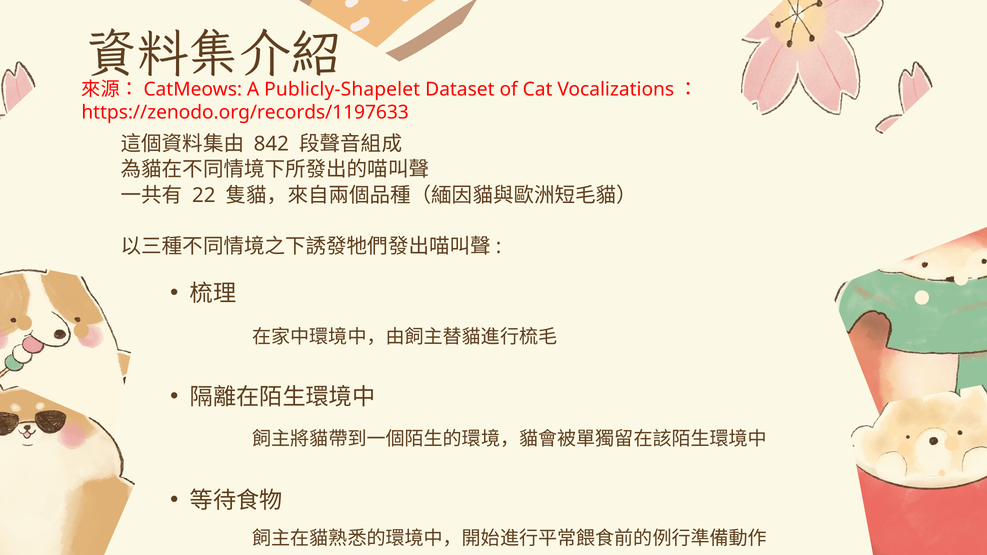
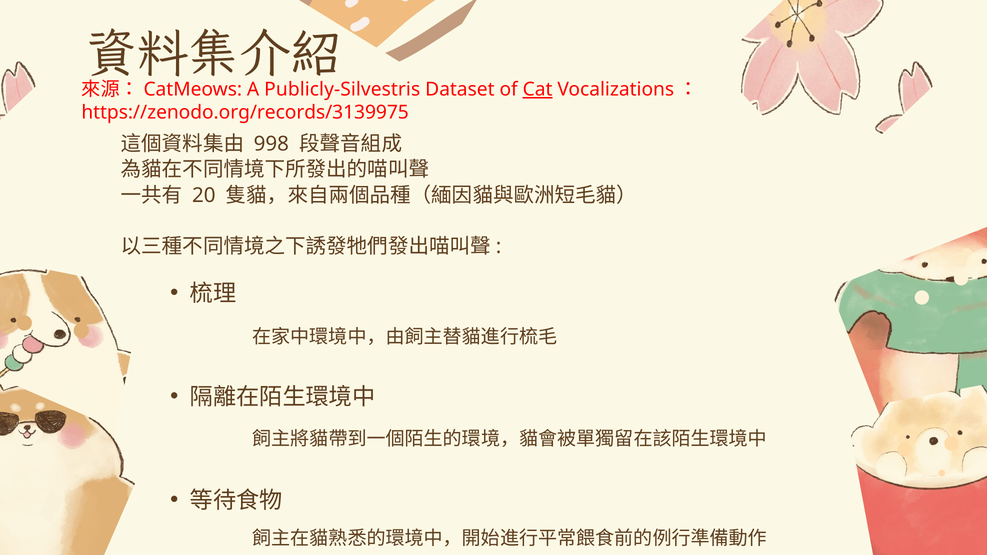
Publicly-Shapelet: Publicly-Shapelet -> Publicly-Silvestris
Cat underline: none -> present
https://zenodo.org/records/1197633: https://zenodo.org/records/1197633 -> https://zenodo.org/records/3139975
842: 842 -> 998
22: 22 -> 20
